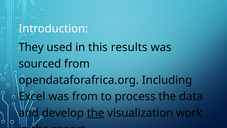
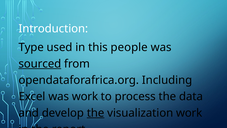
They: They -> Type
results: results -> people
sourced underline: none -> present
was from: from -> work
